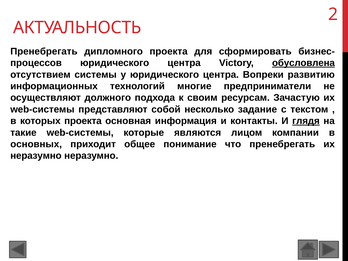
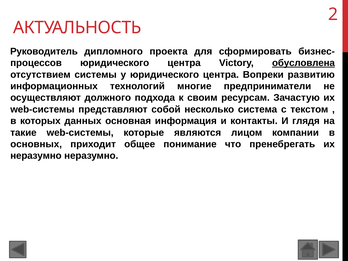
Пренебрегать at (44, 51): Пренебрегать -> Руководитель
задание: задание -> система
которых проекта: проекта -> данных
глядя underline: present -> none
